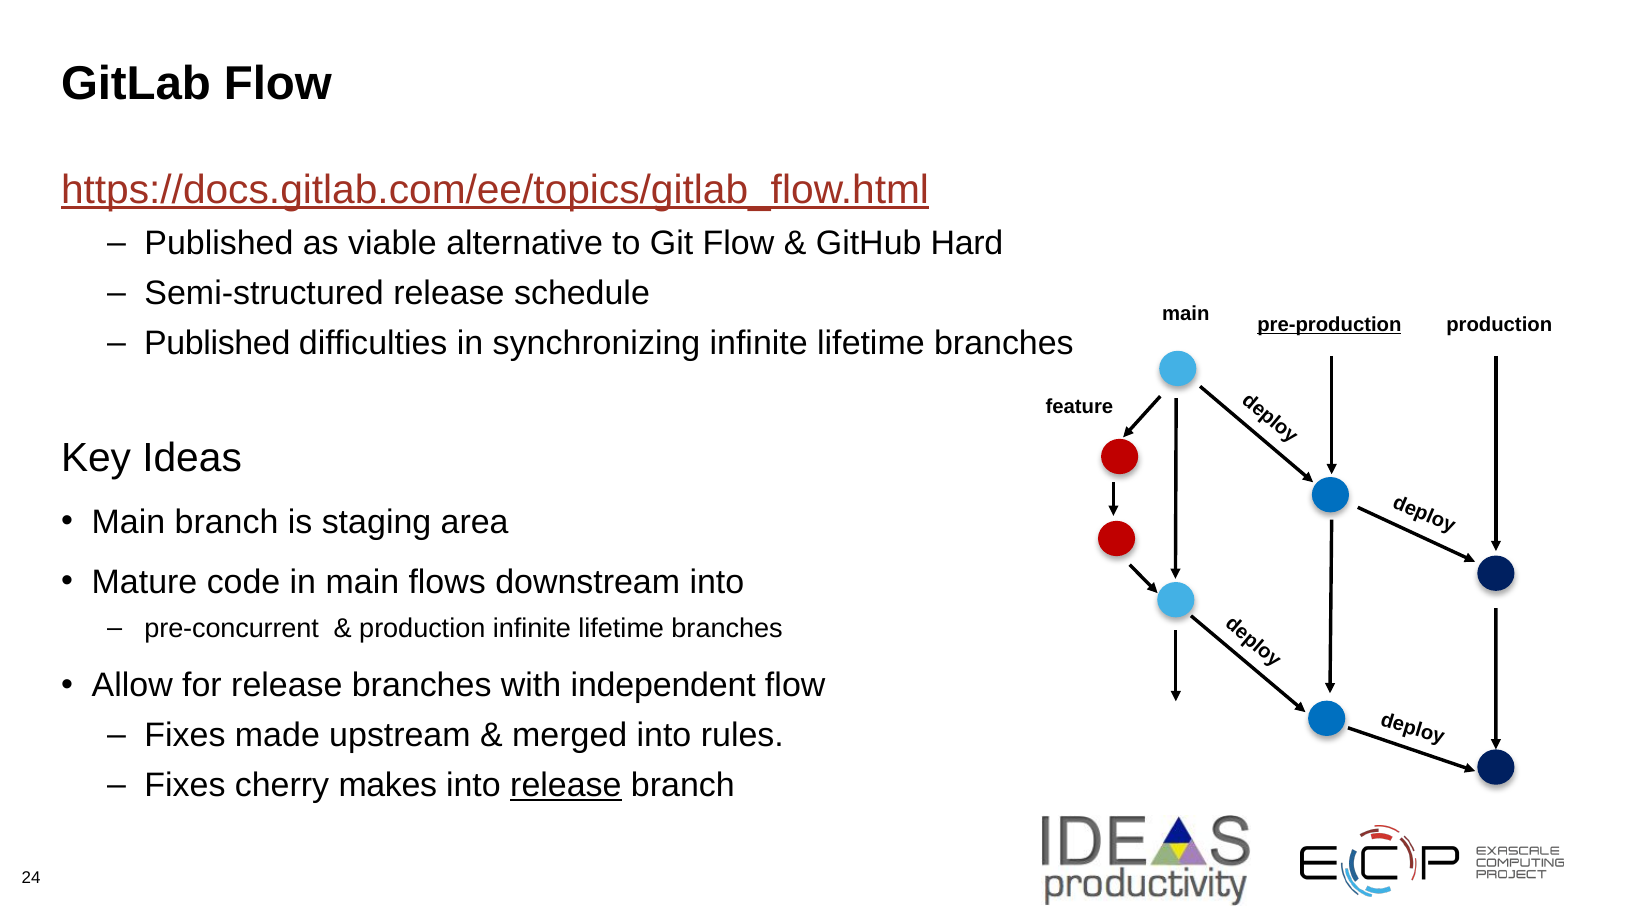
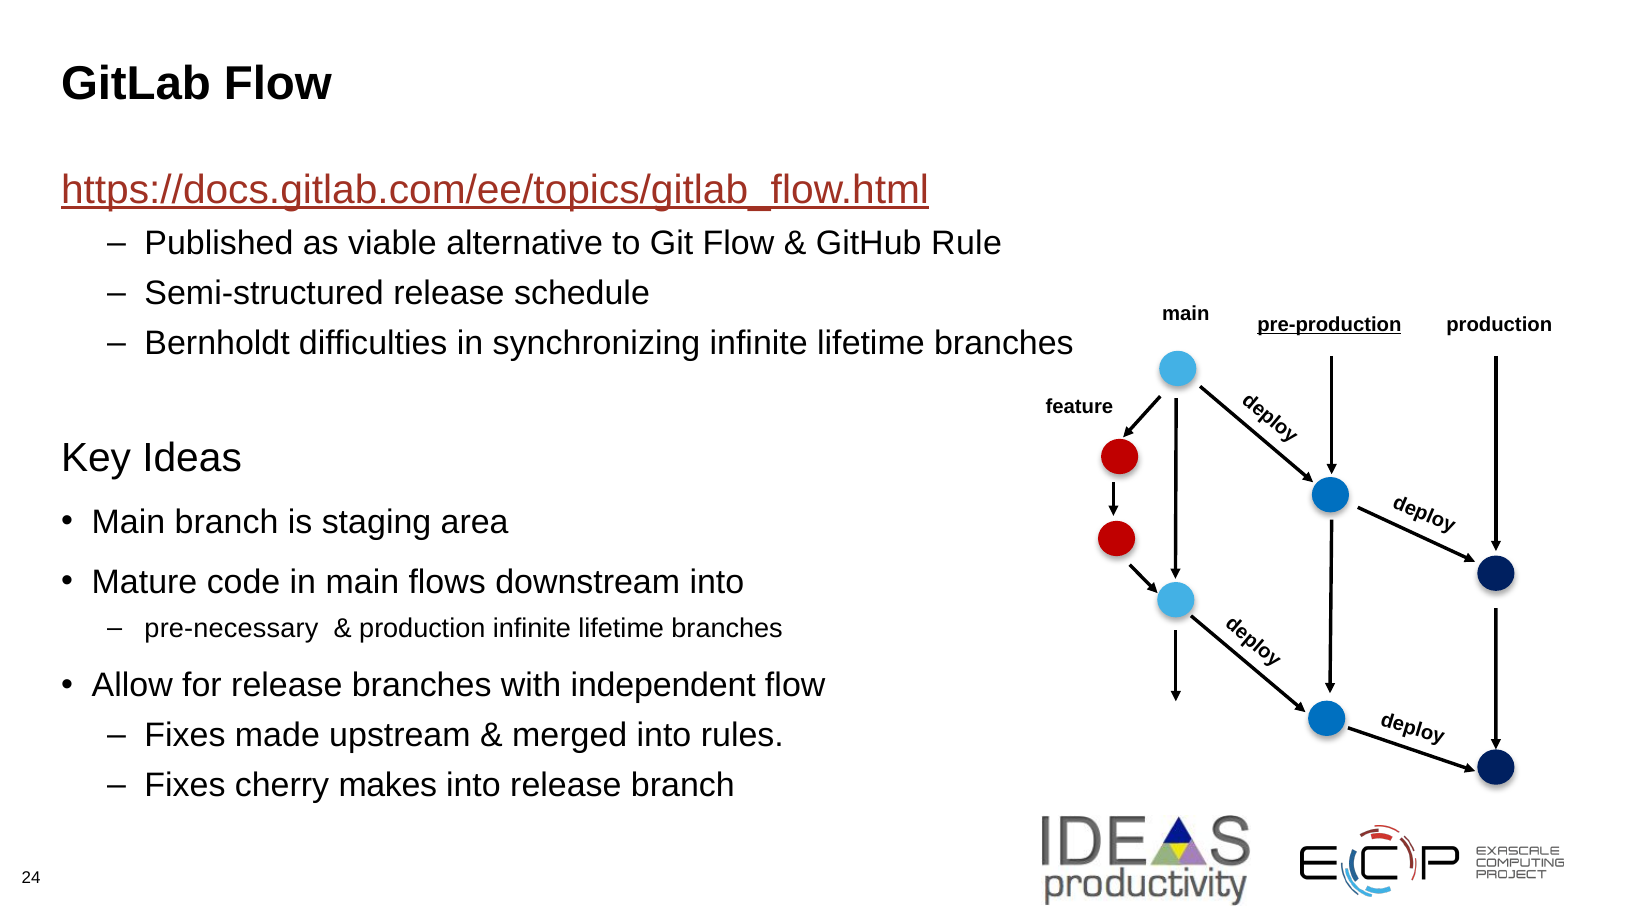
Hard: Hard -> Rule
Published at (217, 344): Published -> Bernholdt
pre-concurrent: pre-concurrent -> pre-necessary
release at (566, 786) underline: present -> none
